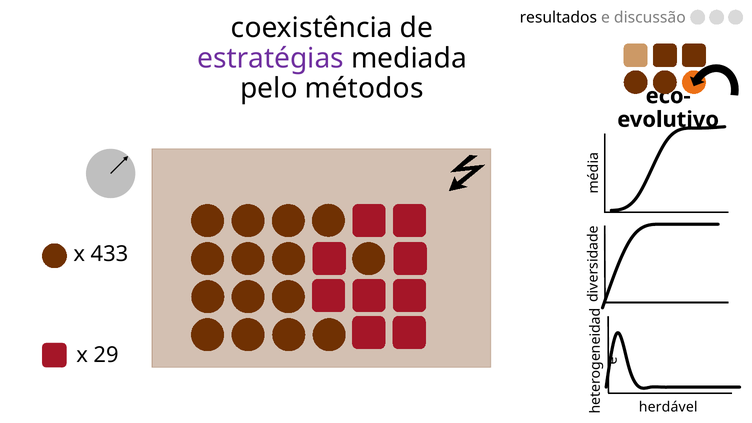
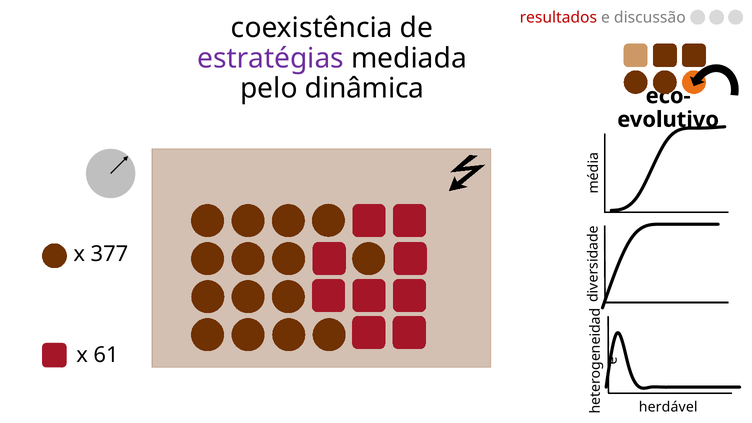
resultados colour: black -> red
métodos: métodos -> dinâmica
433: 433 -> 377
29: 29 -> 61
